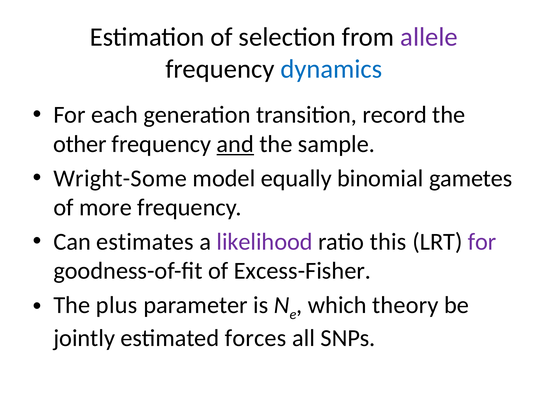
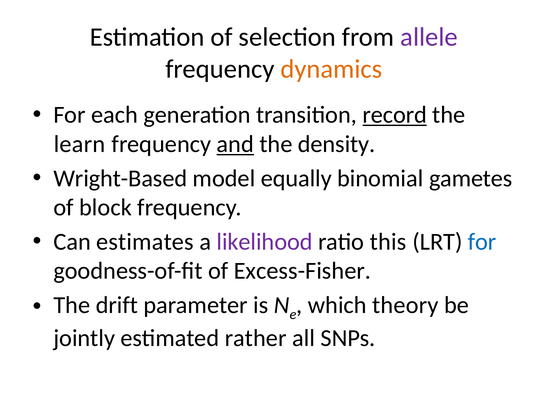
dynamics colour: blue -> orange
record underline: none -> present
other: other -> learn
sample: sample -> density
Wright-Some: Wright-Some -> Wright-Based
more: more -> block
for at (482, 242) colour: purple -> blue
plus: plus -> drift
forces: forces -> rather
